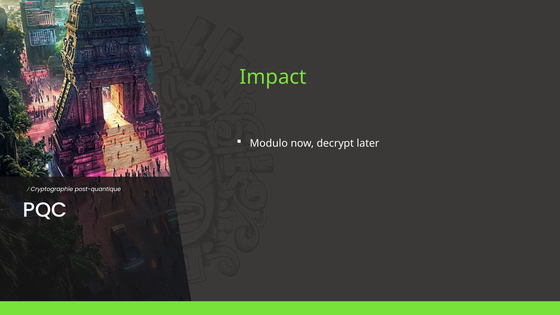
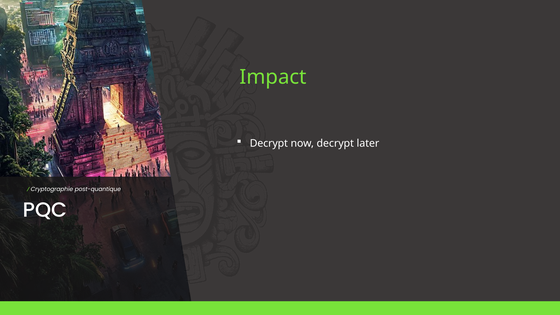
Modulo at (269, 144): Modulo -> Decrypt
